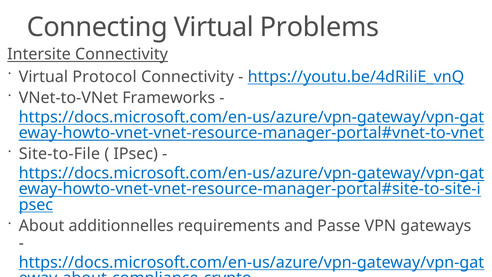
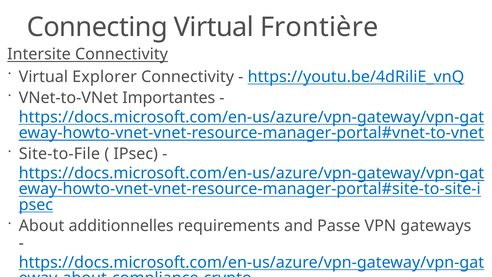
Problems: Problems -> Frontière
Protocol: Protocol -> Explorer
Frameworks: Frameworks -> Importantes
